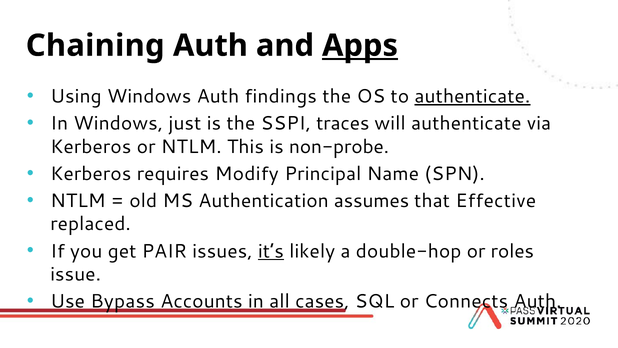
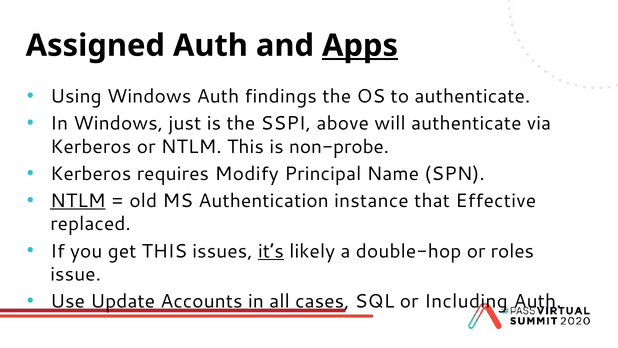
Chaining: Chaining -> Assigned
authenticate at (472, 96) underline: present -> none
traces: traces -> above
NTLM at (78, 201) underline: none -> present
assumes: assumes -> instance
get PAIR: PAIR -> THIS
Bypass: Bypass -> Update
Connects: Connects -> Including
